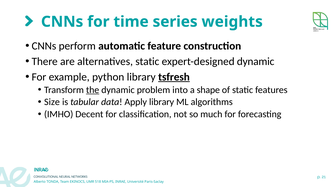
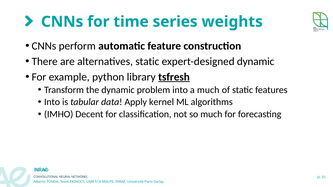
the underline: present -> none
a shape: shape -> much
Size at (52, 102): Size -> Into
Apply library: library -> kernel
